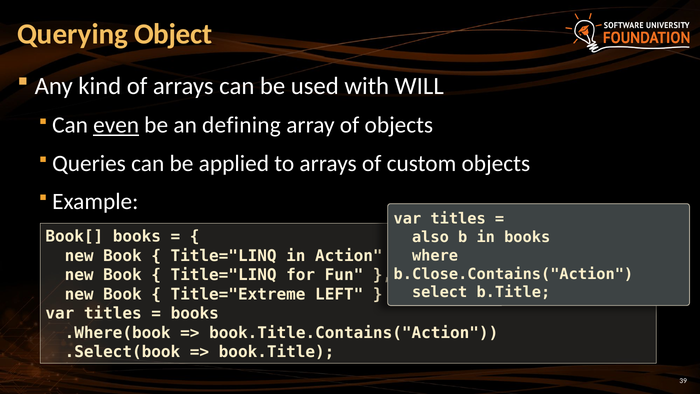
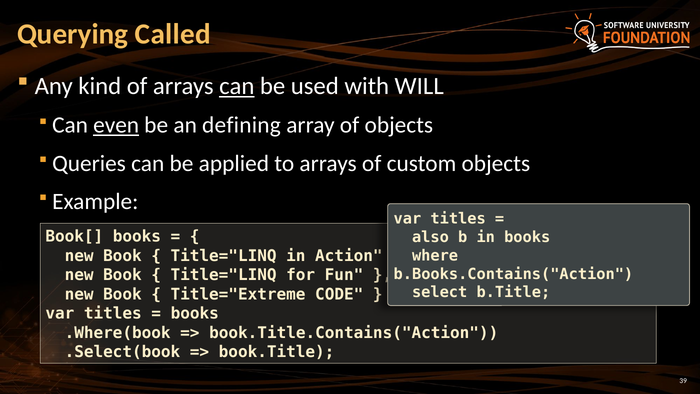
Object: Object -> Called
can at (237, 86) underline: none -> present
b.Close.Contains("Action: b.Close.Contains("Action -> b.Books.Contains("Action
LEFT: LEFT -> CODE
